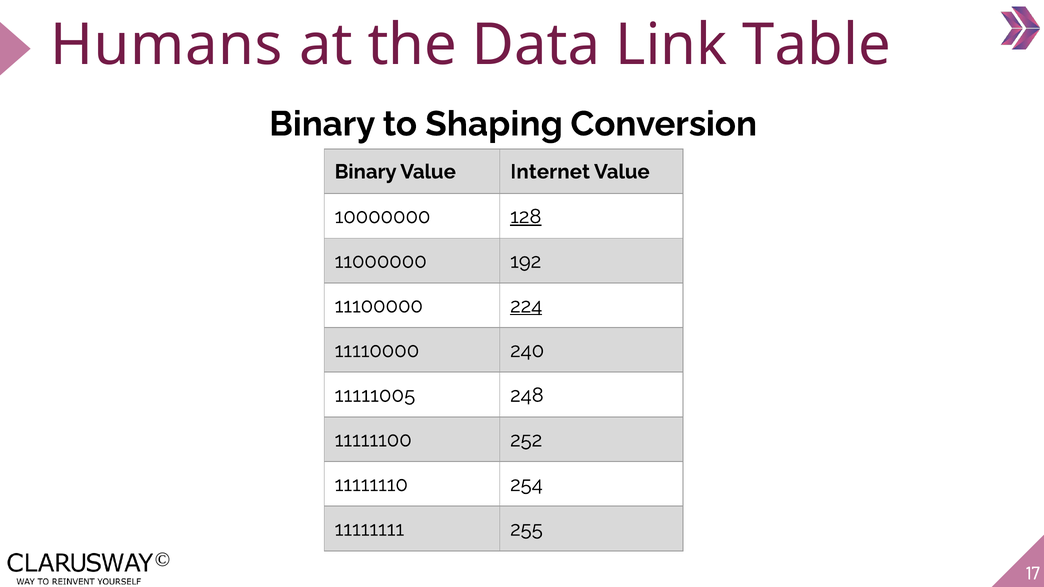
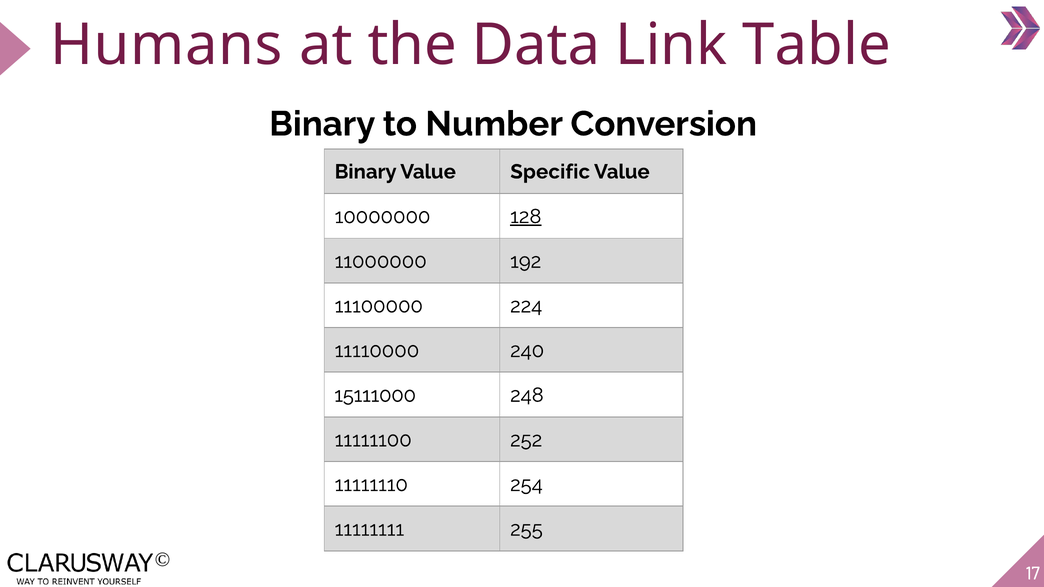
Shaping: Shaping -> Number
Internet: Internet -> Specific
224 underline: present -> none
11111005: 11111005 -> 15111000
